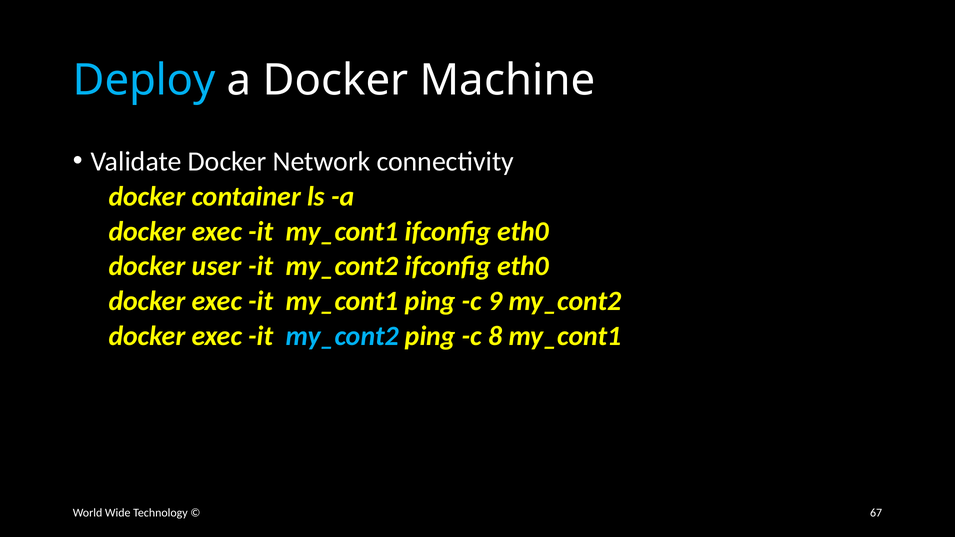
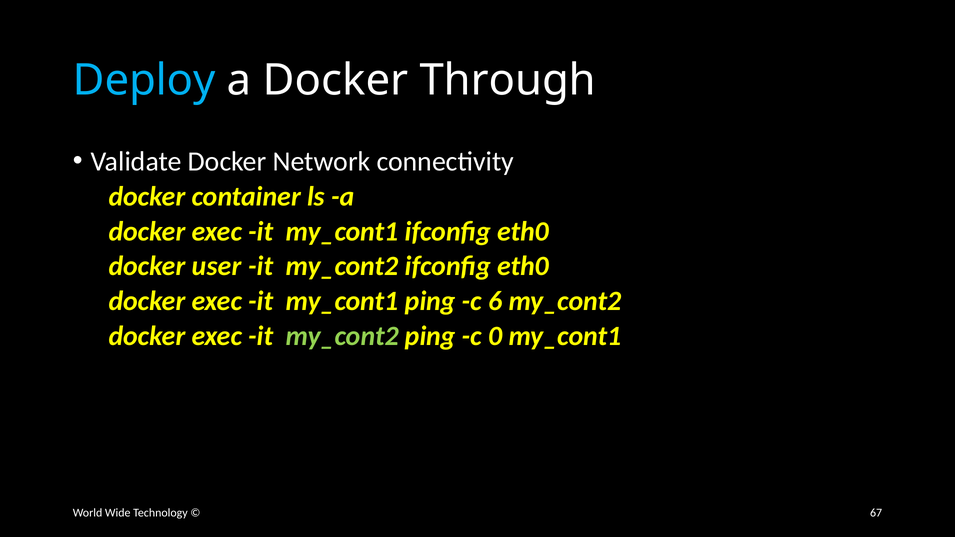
Machine: Machine -> Through
9: 9 -> 6
my_cont2 at (342, 336) colour: light blue -> light green
8: 8 -> 0
